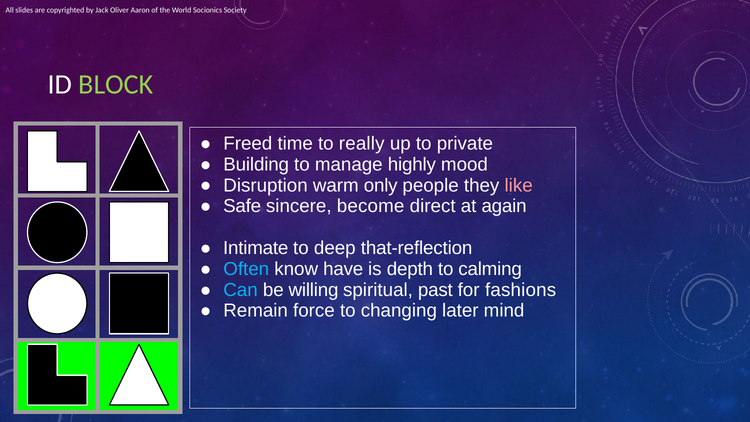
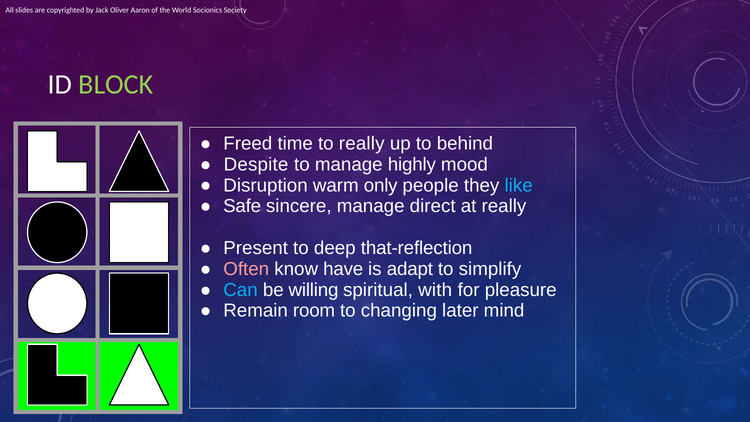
private: private -> behind
Building: Building -> Despite
like colour: pink -> light blue
sincere become: become -> manage
at again: again -> really
Intimate: Intimate -> Present
Often colour: light blue -> pink
depth: depth -> adapt
calming: calming -> simplify
past: past -> with
fashions: fashions -> pleasure
force: force -> room
